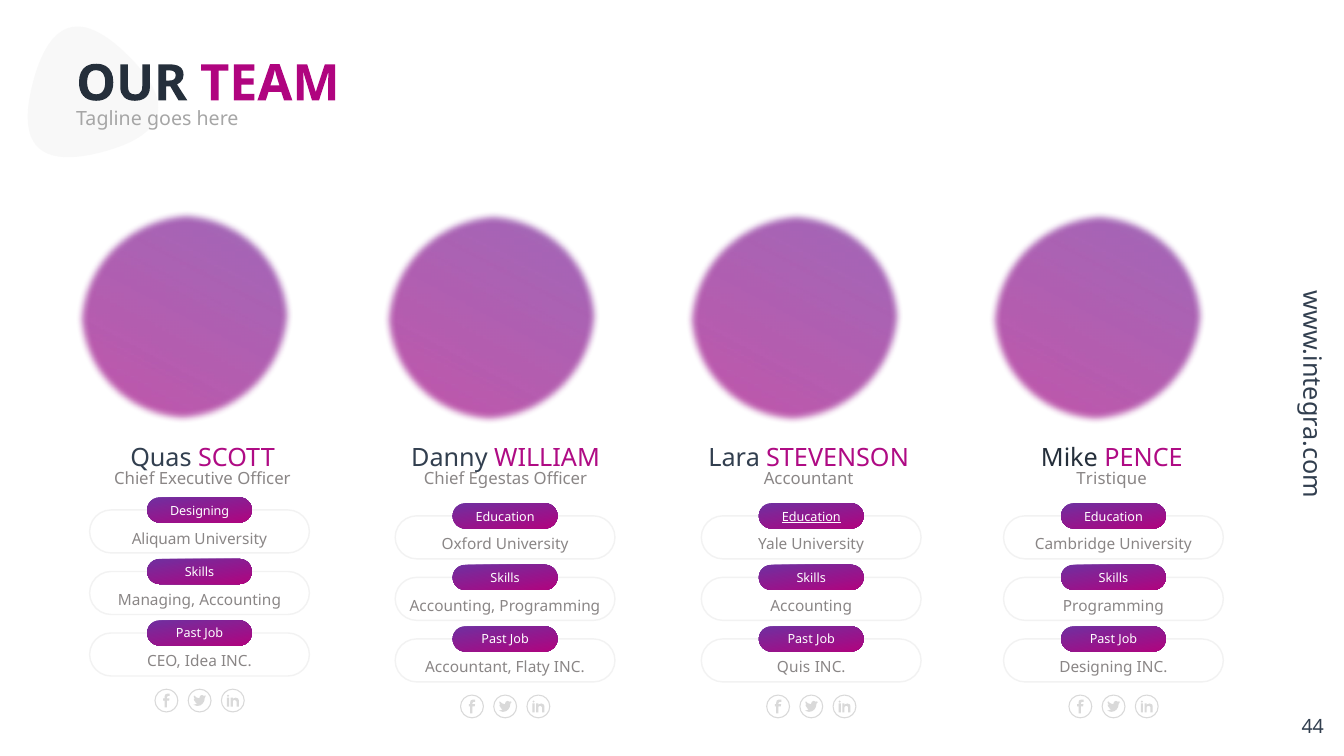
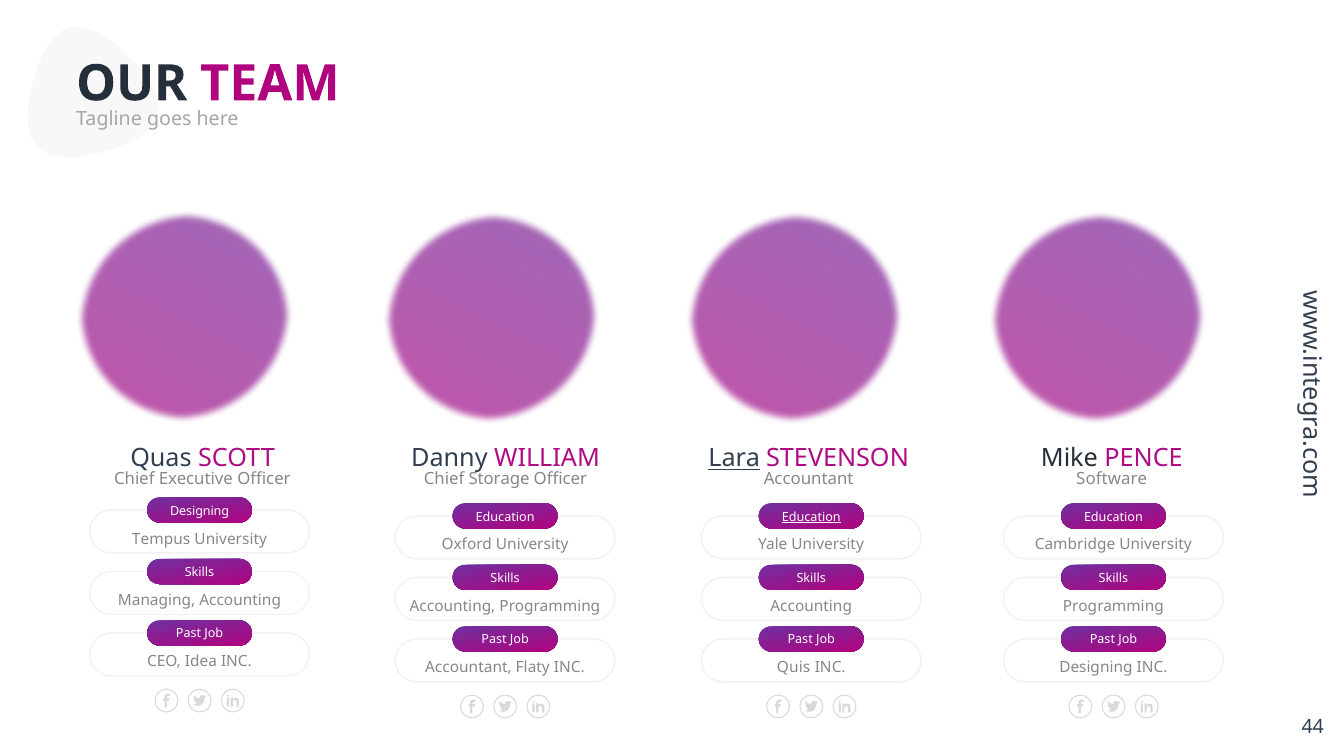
Lara underline: none -> present
Egestas: Egestas -> Storage
Tristique: Tristique -> Software
Aliquam: Aliquam -> Tempus
